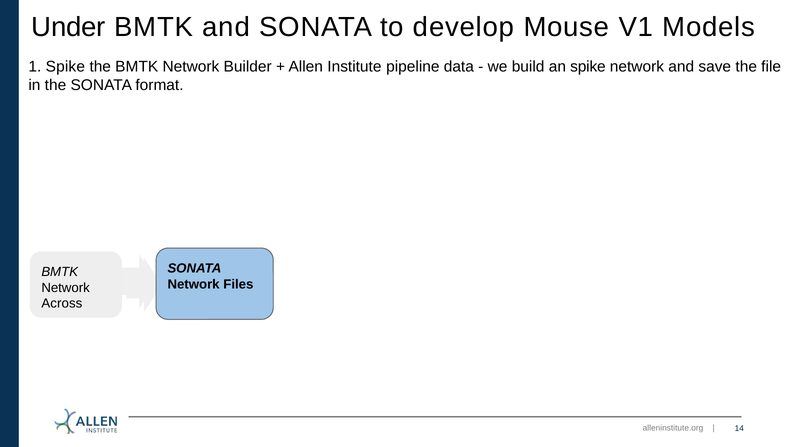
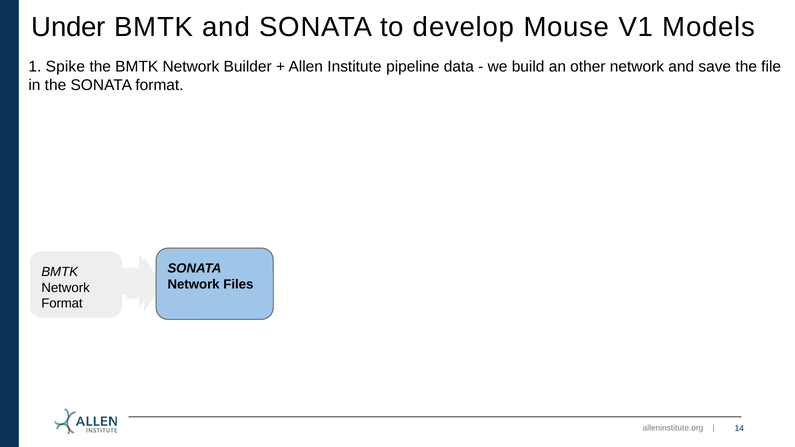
an spike: spike -> other
Across at (62, 304): Across -> Format
